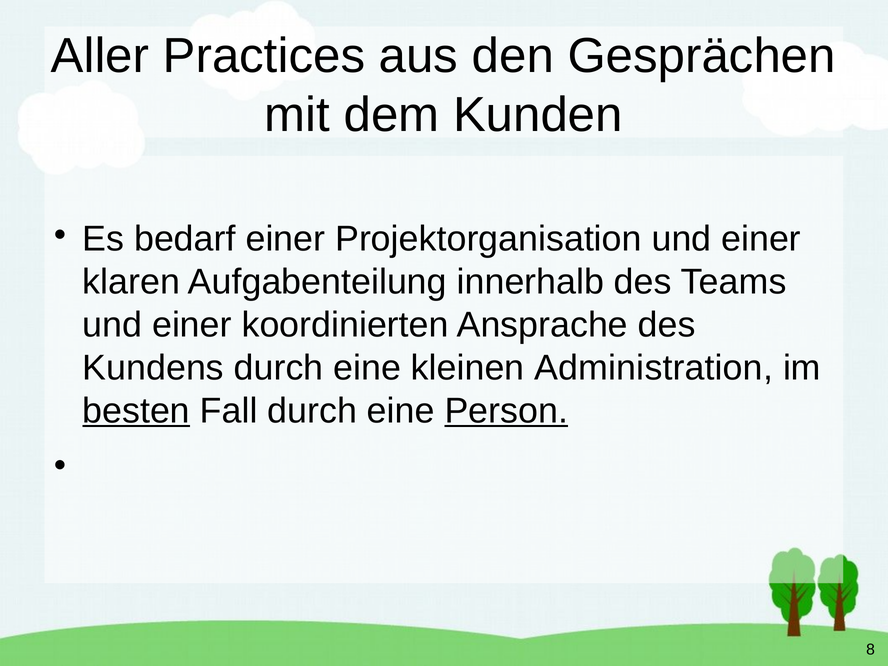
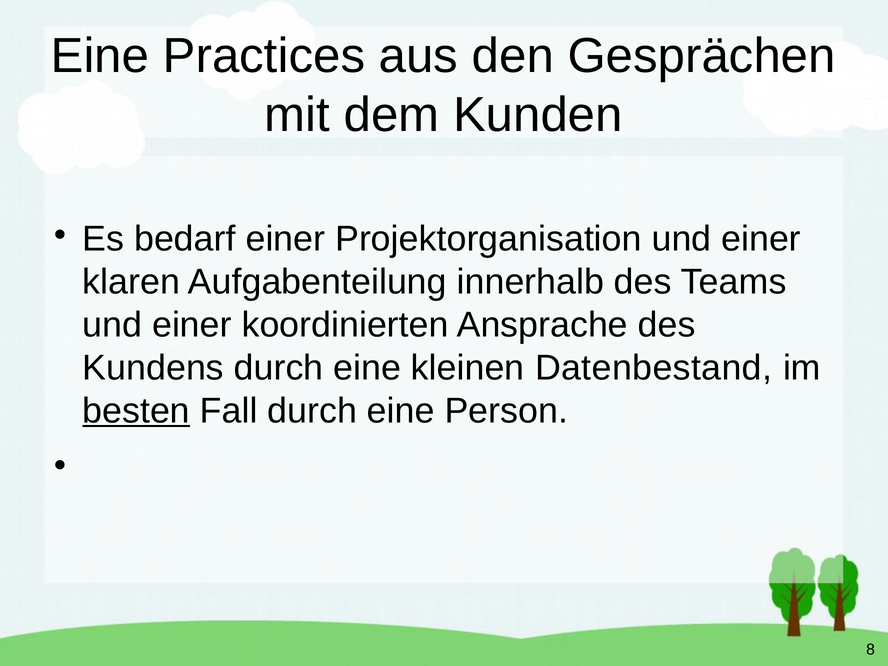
Aller at (100, 56): Aller -> Eine
Administration: Administration -> Datenbestand
Person underline: present -> none
